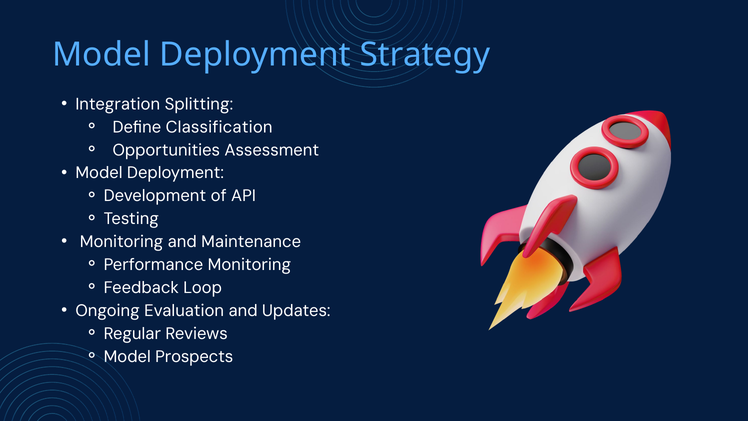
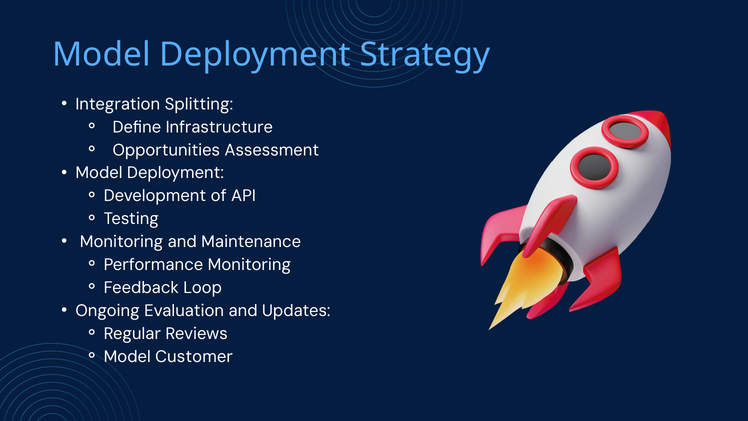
Classification: Classification -> Infrastructure
Prospects: Prospects -> Customer
